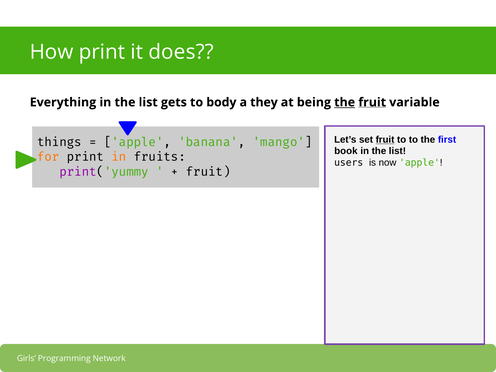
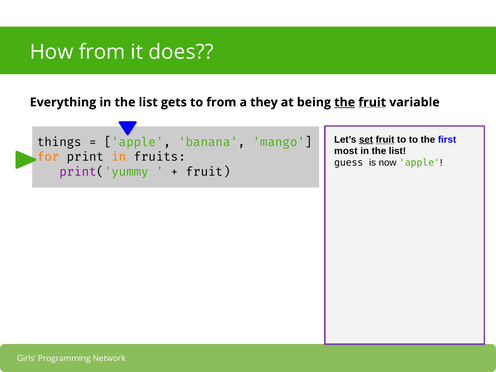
How print: print -> from
to body: body -> from
set underline: none -> present
book: book -> most
users: users -> guess
